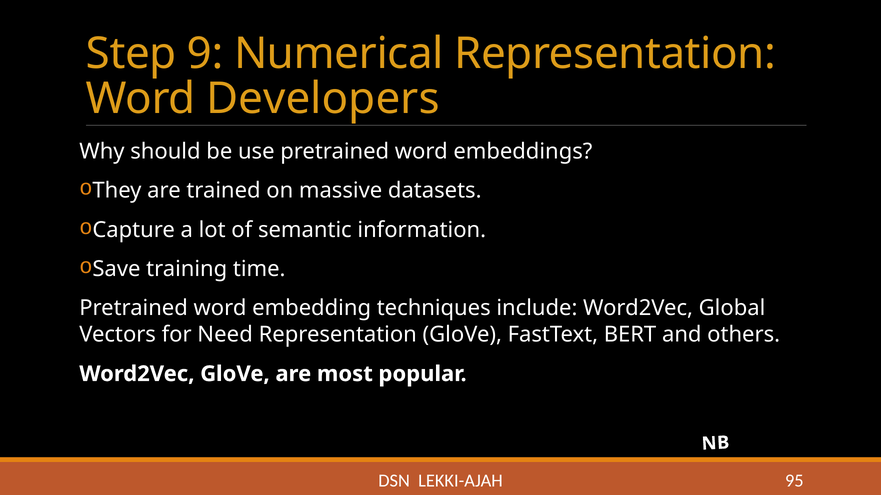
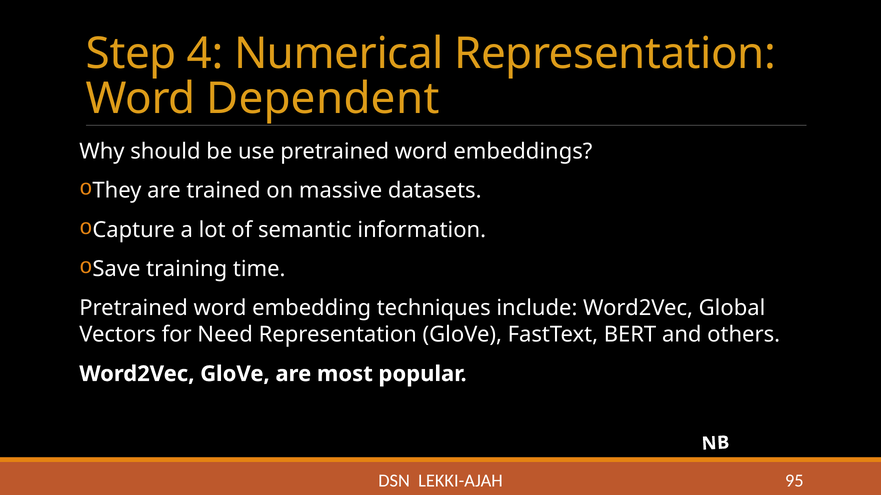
9: 9 -> 4
Developers: Developers -> Dependent
